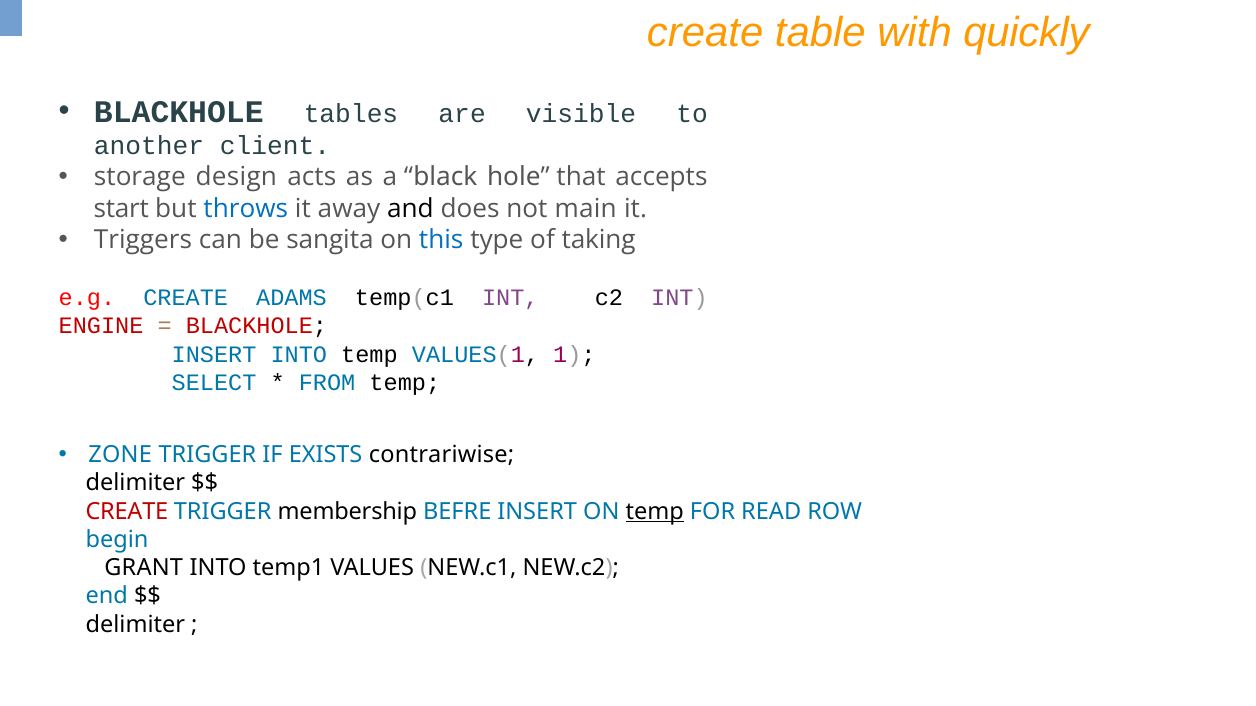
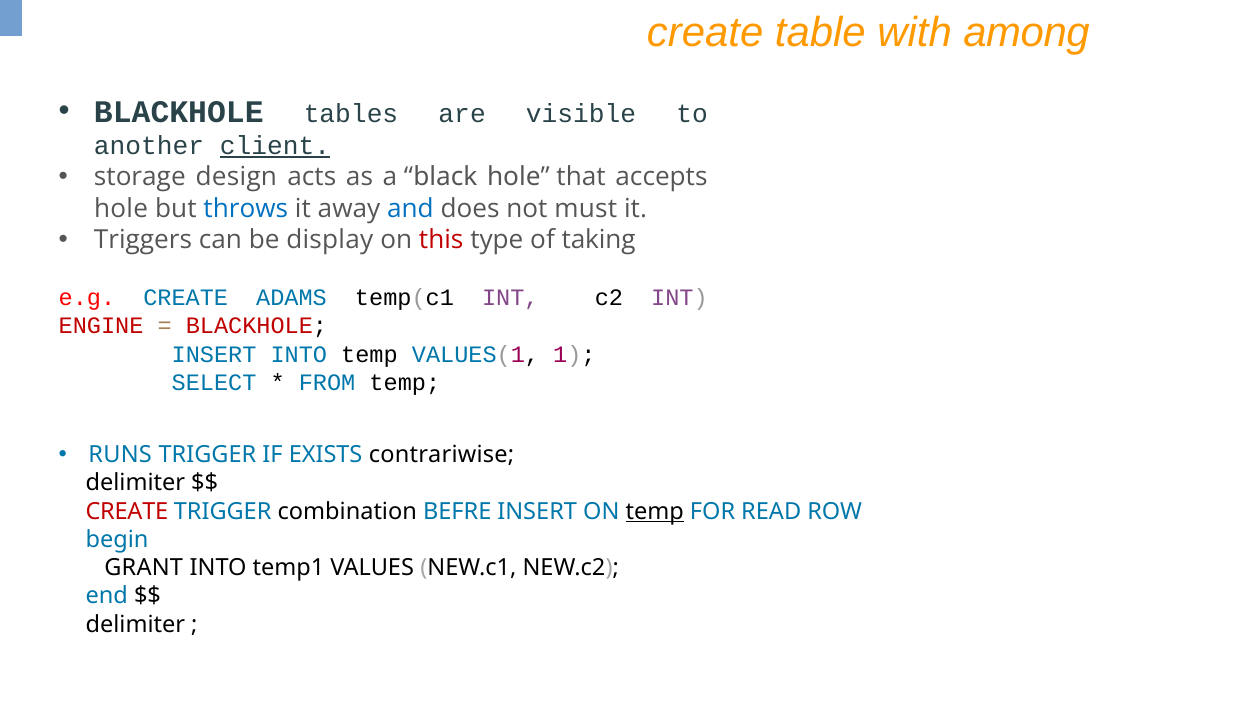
quickly: quickly -> among
client underline: none -> present
start at (121, 209): start -> hole
and colour: black -> blue
main: main -> must
sangita: sangita -> display
this colour: blue -> red
ZONE: ZONE -> RUNS
membership: membership -> combination
